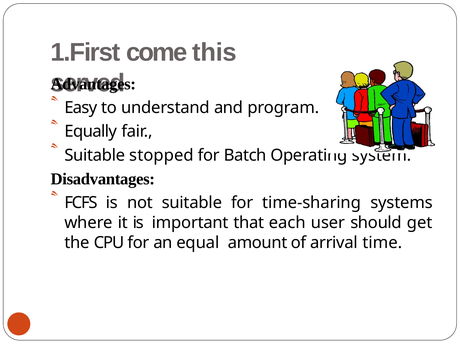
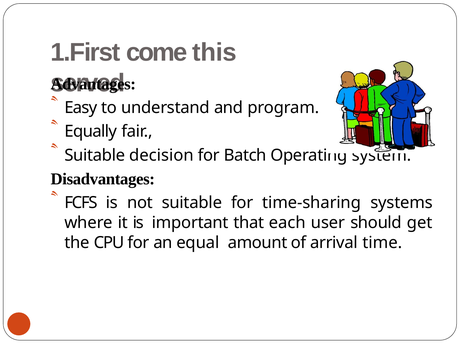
stopped: stopped -> decision
